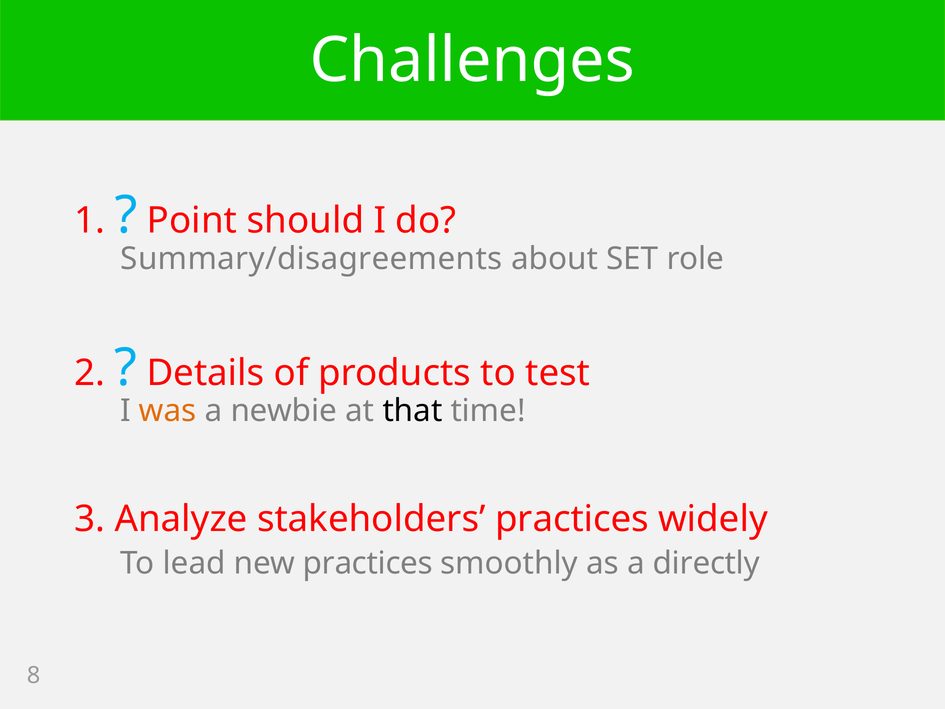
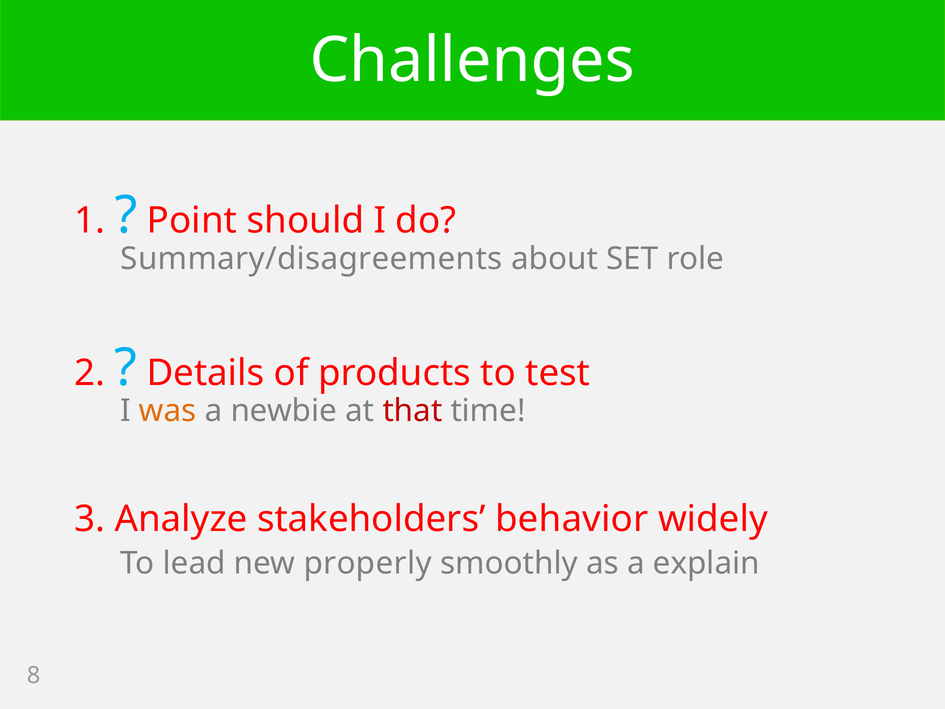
that colour: black -> red
stakeholders practices: practices -> behavior
new practices: practices -> properly
directly: directly -> explain
